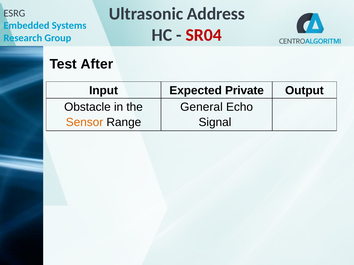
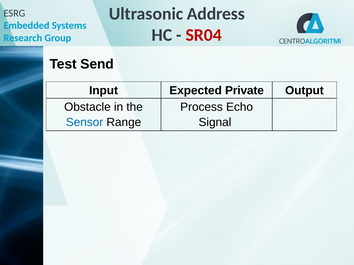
After: After -> Send
General: General -> Process
Sensor colour: orange -> blue
